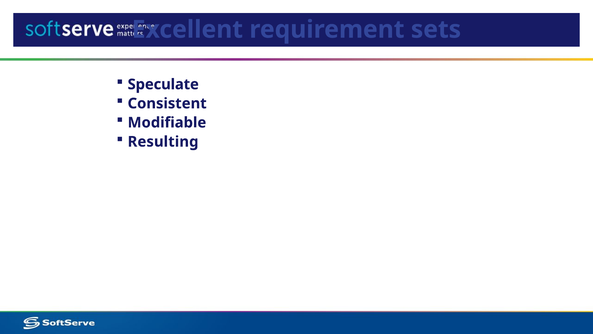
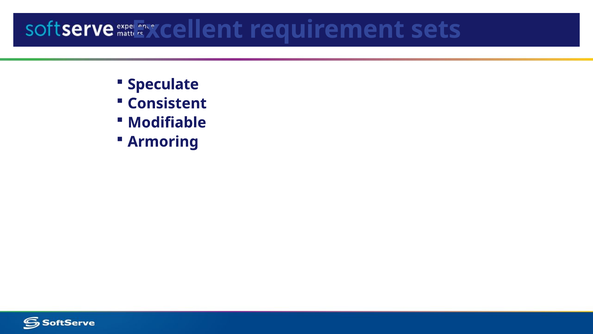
Resulting: Resulting -> Armoring
